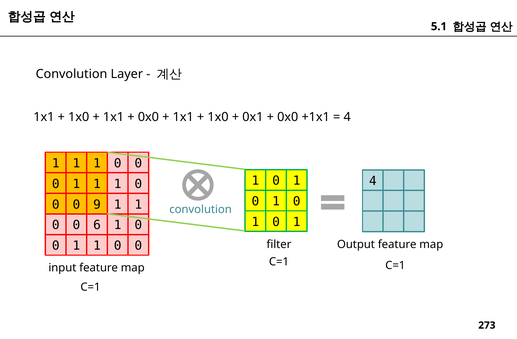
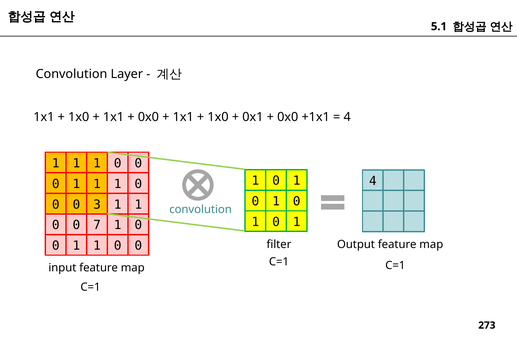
9: 9 -> 3
6: 6 -> 7
